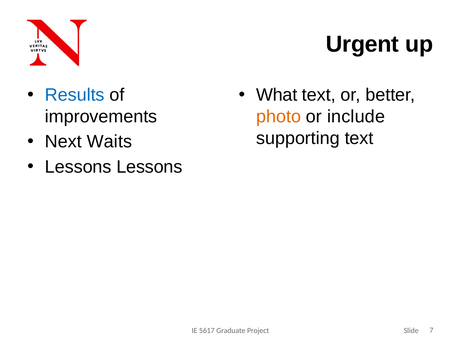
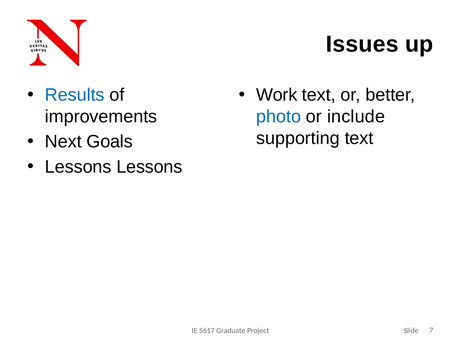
Urgent: Urgent -> Issues
What: What -> Work
photo colour: orange -> blue
Waits: Waits -> Goals
